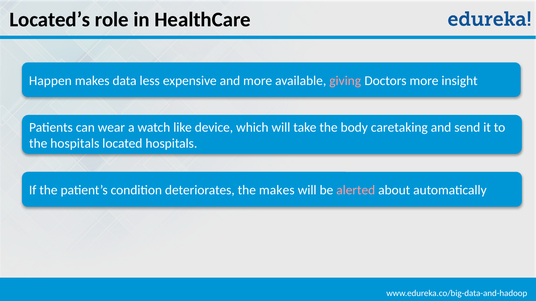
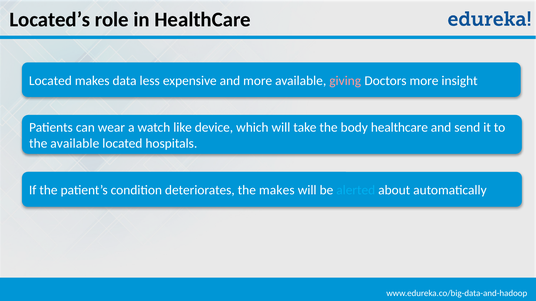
Happen at (50, 81): Happen -> Located
body caretaking: caretaking -> healthcare
the hospitals: hospitals -> available
alerted colour: pink -> light blue
